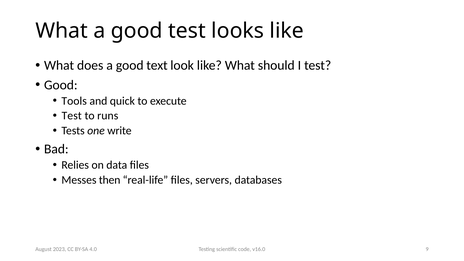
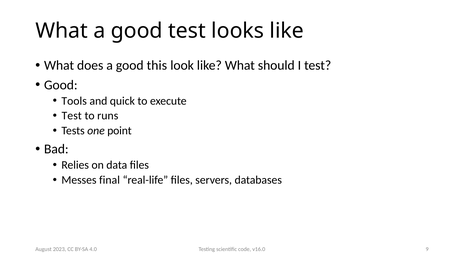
text: text -> this
write: write -> point
then: then -> final
